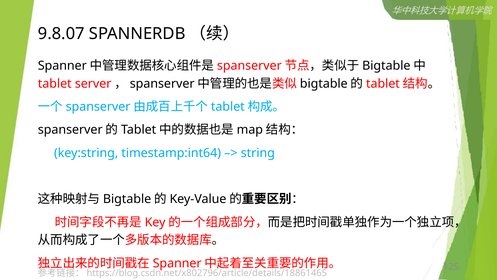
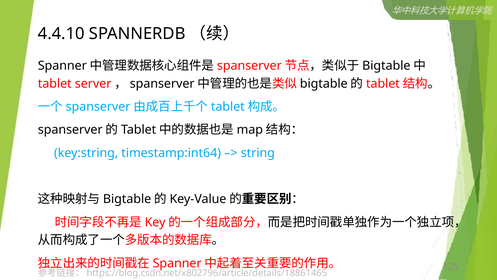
9.8.07: 9.8.07 -> 4.4.10
